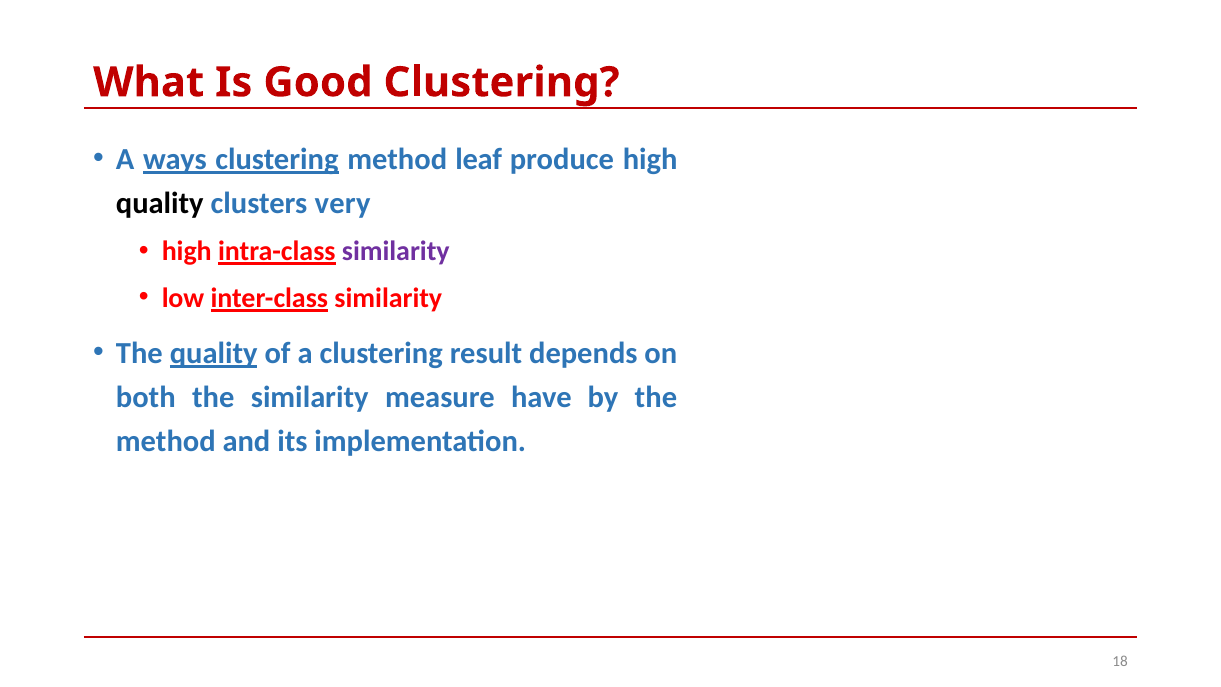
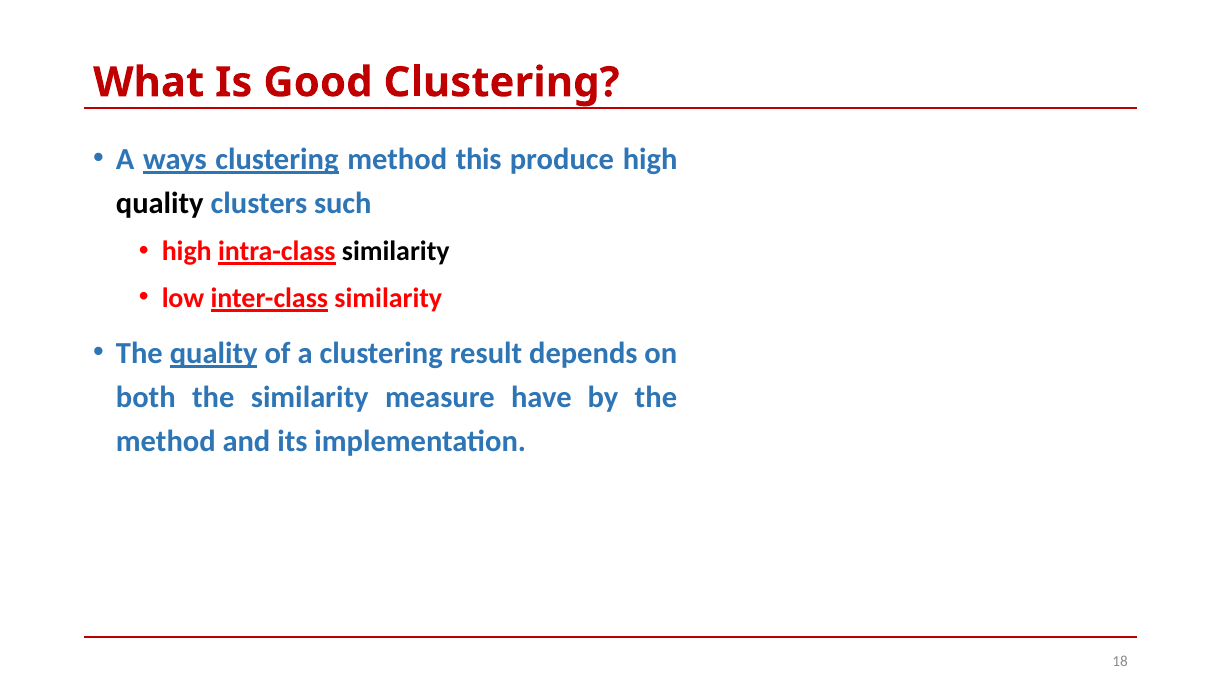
leaf: leaf -> this
very: very -> such
similarity at (396, 251) colour: purple -> black
